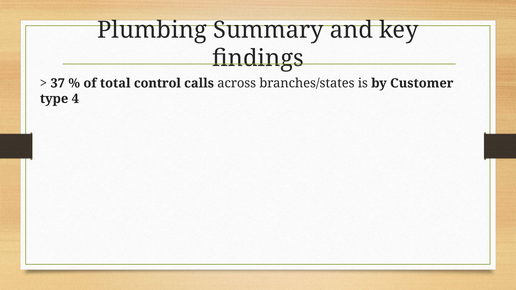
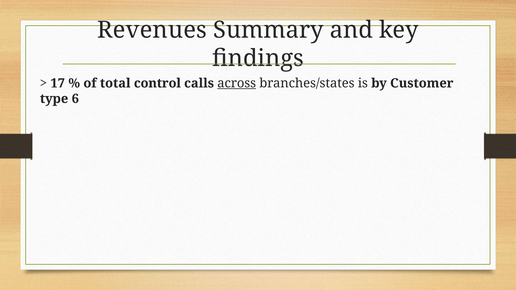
Plumbing: Plumbing -> Revenues
37: 37 -> 17
across underline: none -> present
4: 4 -> 6
